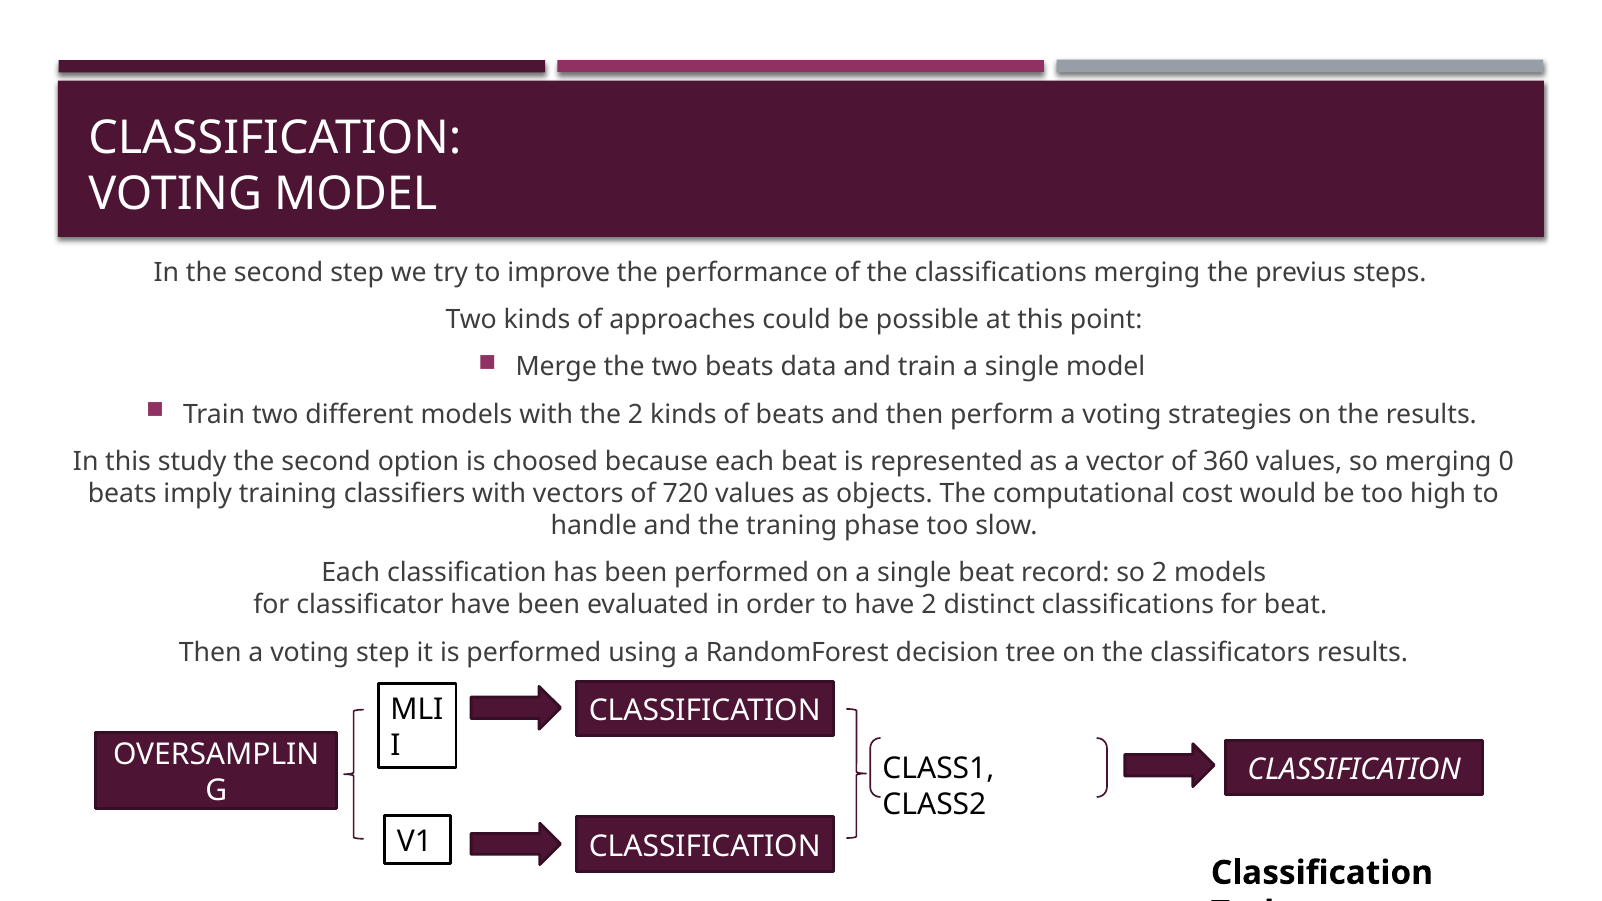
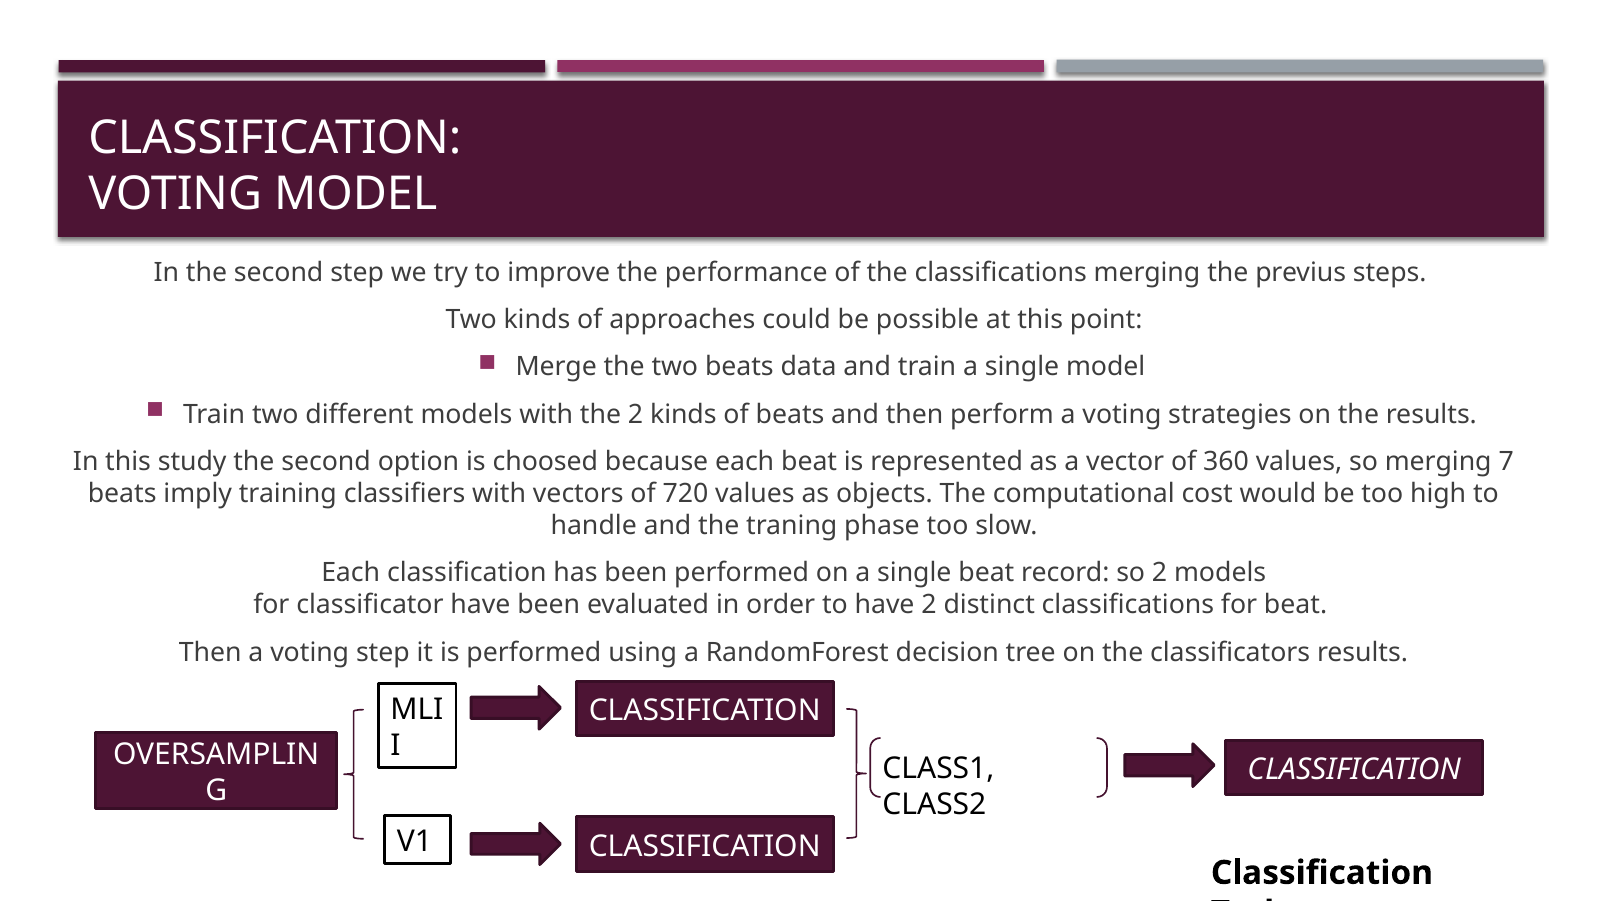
0: 0 -> 7
